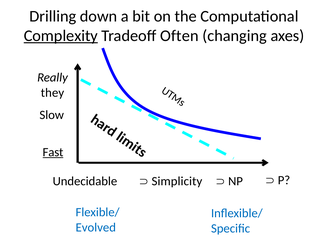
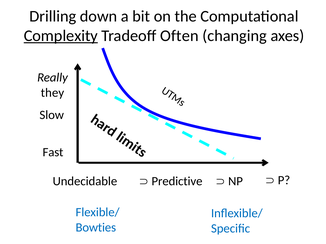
Fast underline: present -> none
Simplicity: Simplicity -> Predictive
Evolved: Evolved -> Bowties
